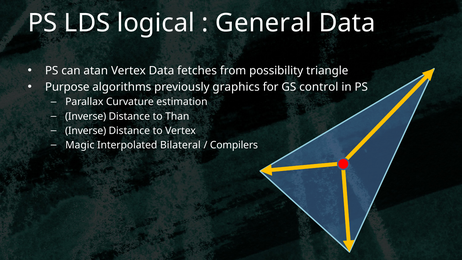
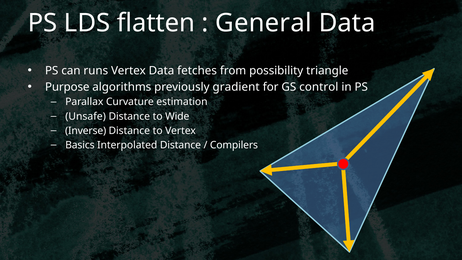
logical: logical -> flatten
atan: atan -> runs
graphics: graphics -> gradient
Inverse at (86, 116): Inverse -> Unsafe
Than: Than -> Wide
Magic: Magic -> Basics
Interpolated Bilateral: Bilateral -> Distance
